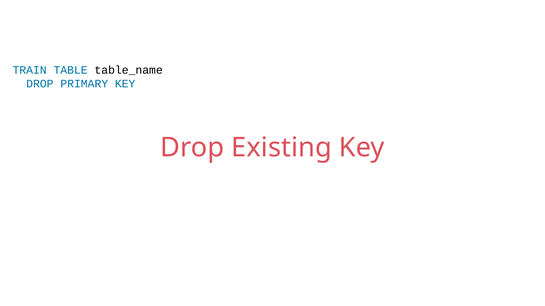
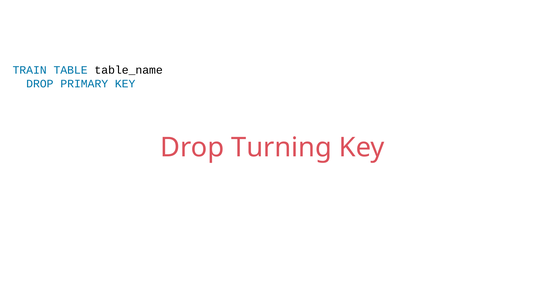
Existing: Existing -> Turning
